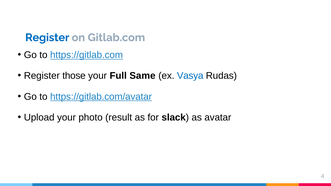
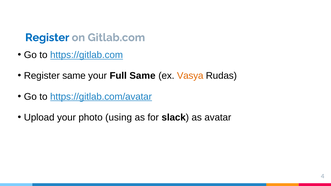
Register those: those -> same
Vasya colour: blue -> orange
result: result -> using
